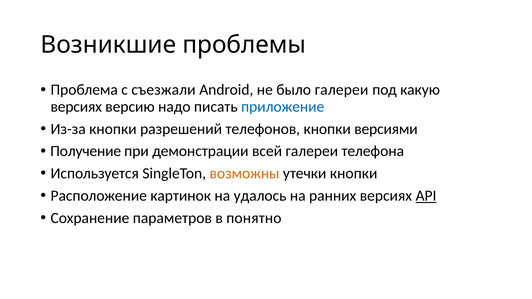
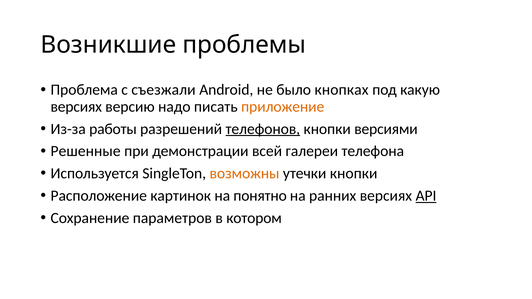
было галереи: галереи -> кнопках
приложение colour: blue -> orange
Из-за кнопки: кнопки -> работы
телефонов underline: none -> present
Получение: Получение -> Решенные
удалось: удалось -> понятно
понятно: понятно -> котором
